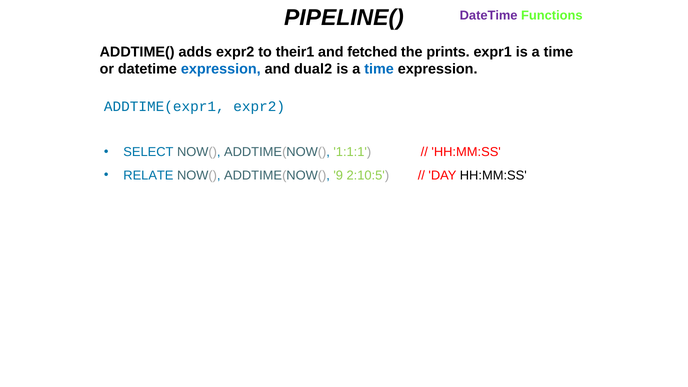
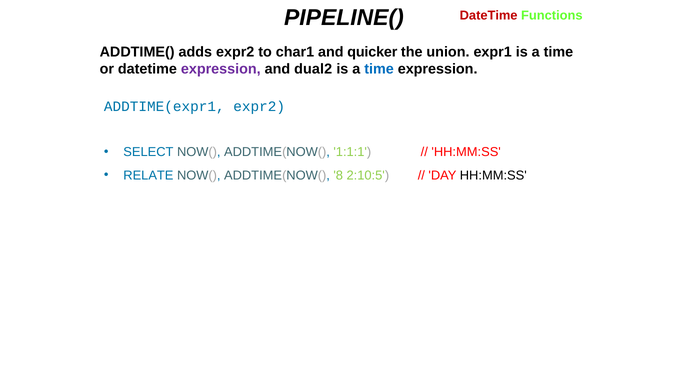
DateTime at (489, 15) colour: purple -> red
their1: their1 -> char1
fetched: fetched -> quicker
prints: prints -> union
expression at (221, 69) colour: blue -> purple
9: 9 -> 8
